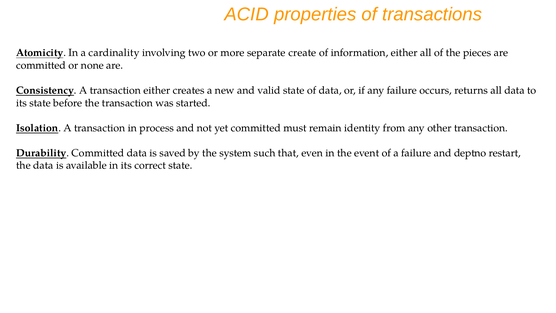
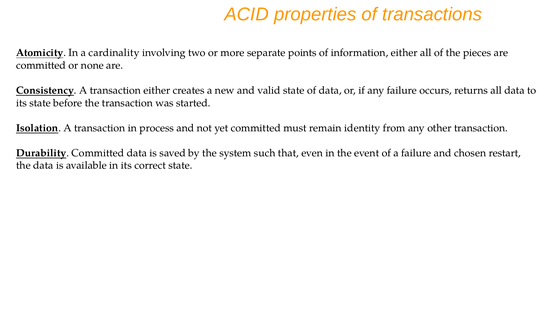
create: create -> points
deptno: deptno -> chosen
